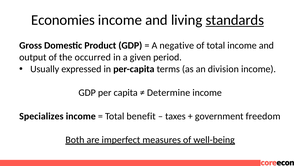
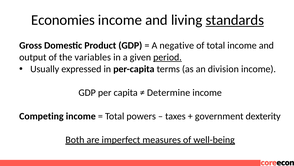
occurred: occurred -> variables
period underline: none -> present
Specializes: Specializes -> Competing
benefit: benefit -> powers
freedom: freedom -> dexterity
